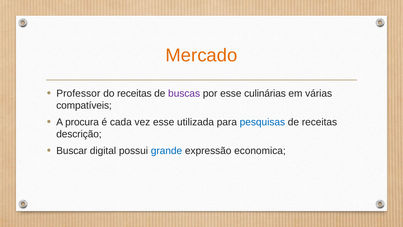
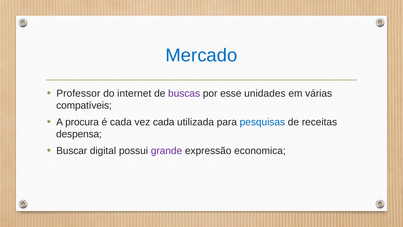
Mercado colour: orange -> blue
do receitas: receitas -> internet
culinárias: culinárias -> unidades
vez esse: esse -> cada
descrição: descrição -> despensa
grande colour: blue -> purple
